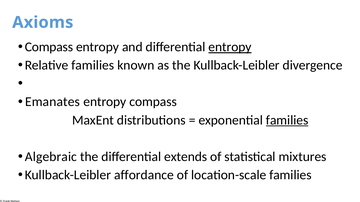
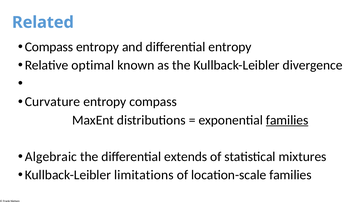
Axioms: Axioms -> Related
entropy at (230, 47) underline: present -> none
Relative families: families -> optimal
Emanates: Emanates -> Curvature
affordance: affordance -> limitations
